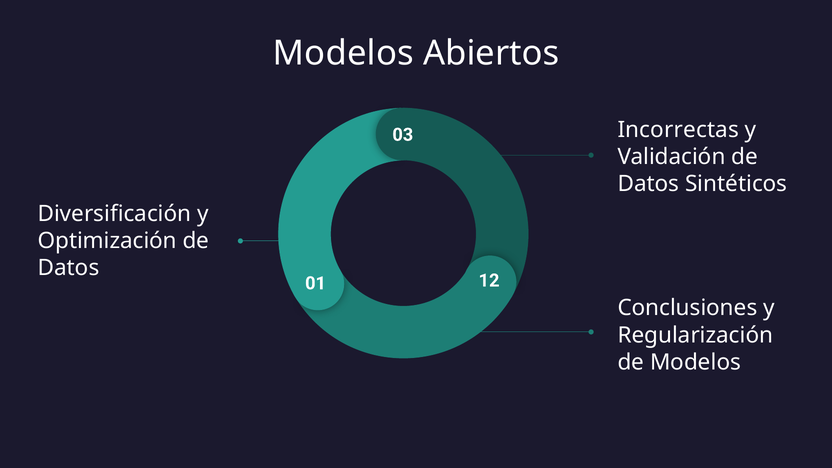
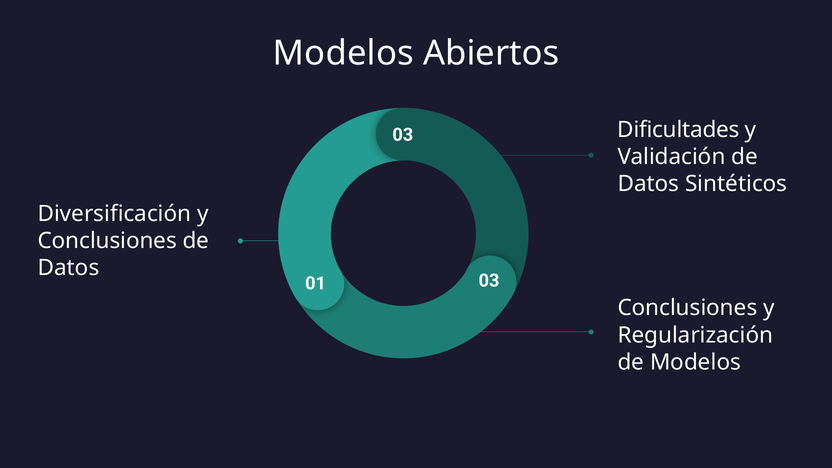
Incorrectas: Incorrectas -> Dificultades
Optimización at (107, 241): Optimización -> Conclusiones
01 12: 12 -> 03
